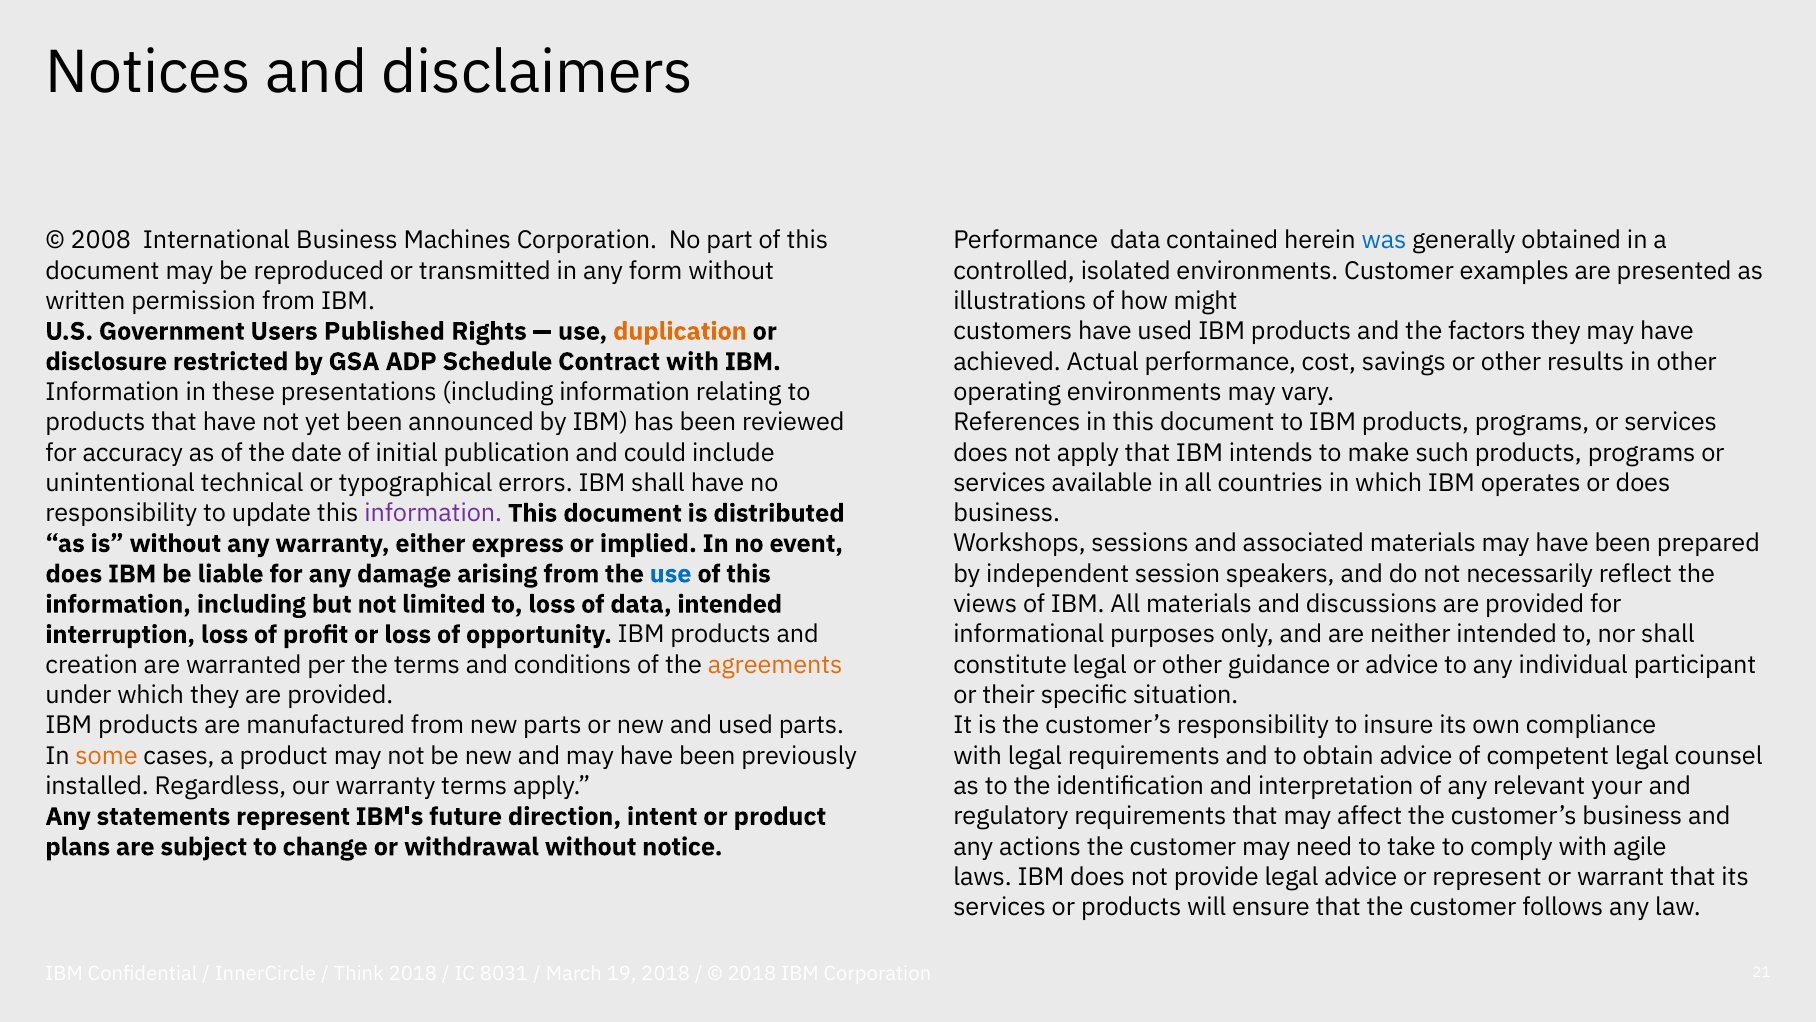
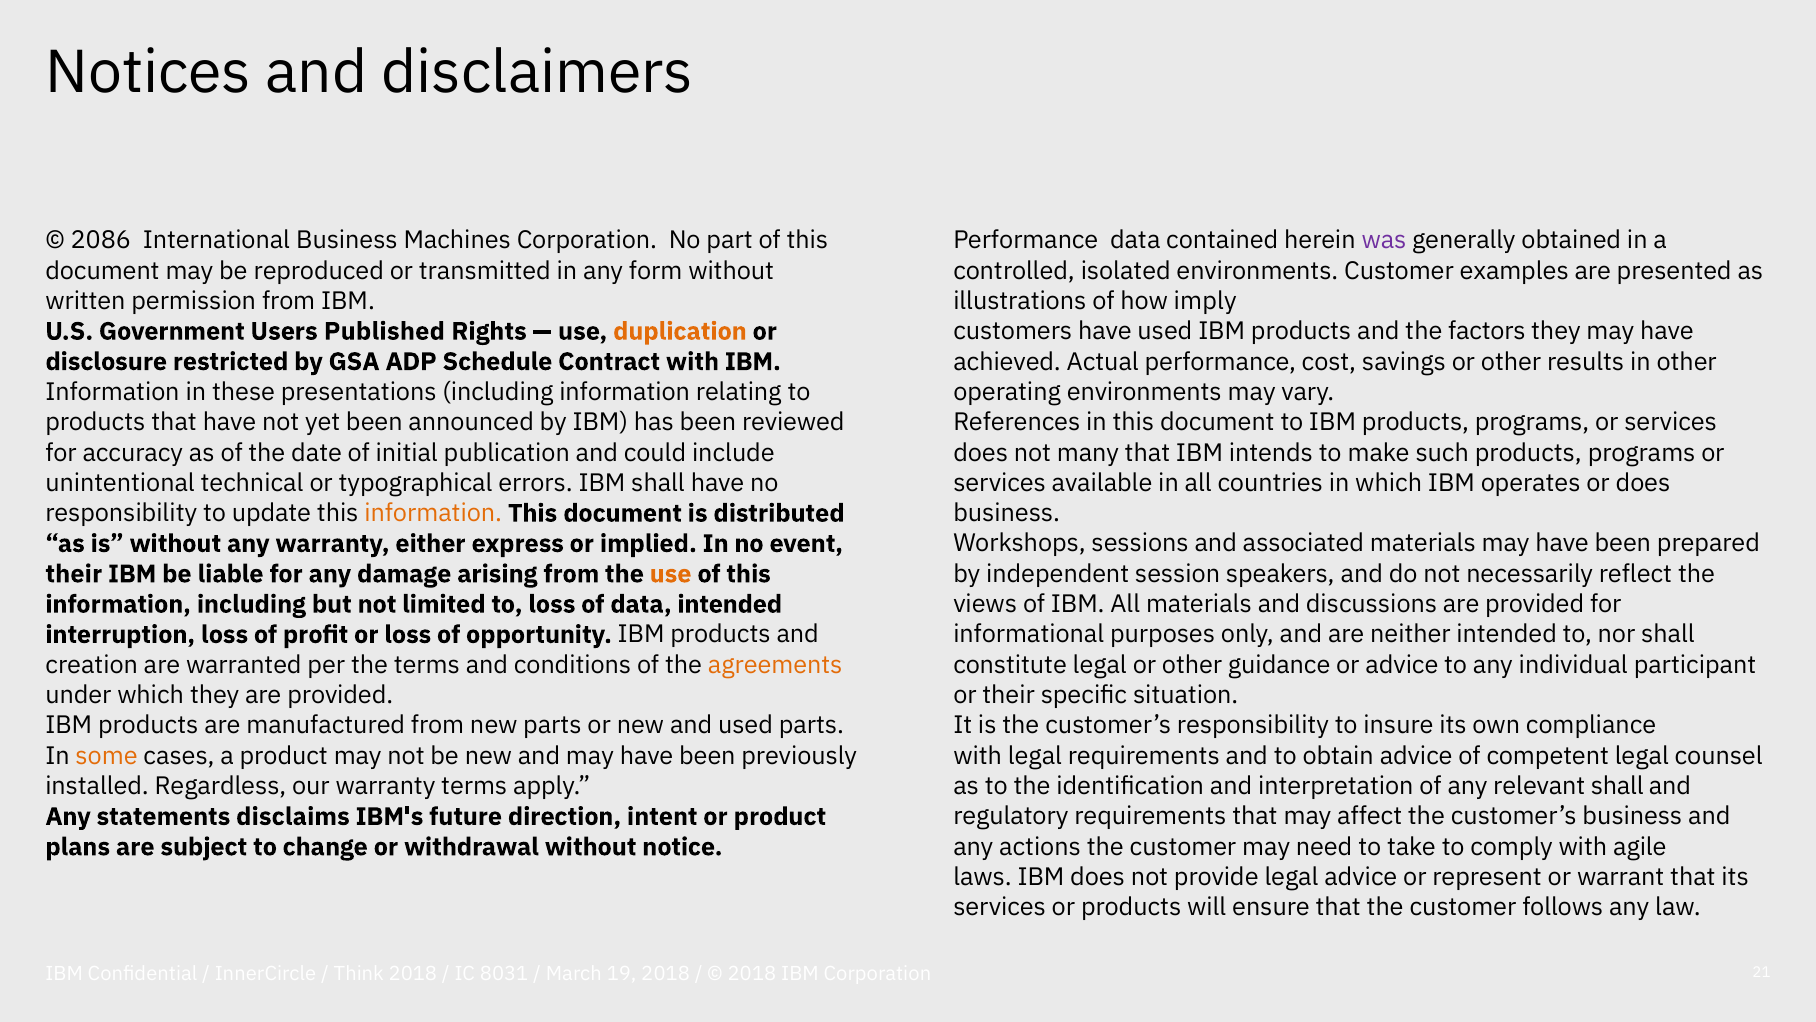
2008: 2008 -> 2086
was colour: blue -> purple
might: might -> imply
not apply: apply -> many
information at (433, 513) colour: purple -> orange
does at (74, 574): does -> their
use at (671, 574) colour: blue -> orange
relevant your: your -> shall
statements represent: represent -> disclaims
